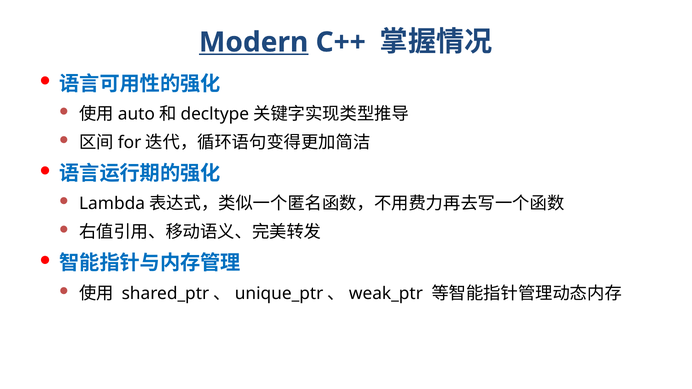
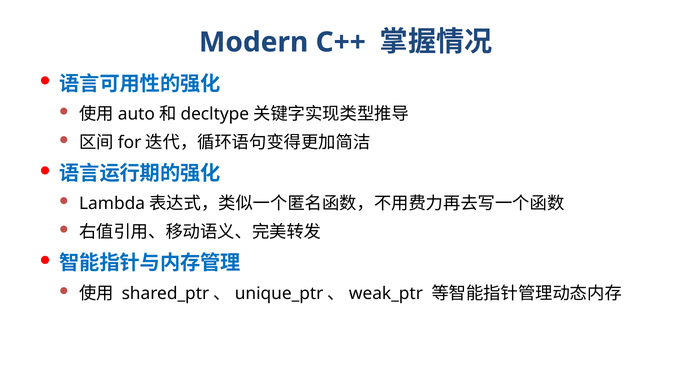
Modern underline: present -> none
